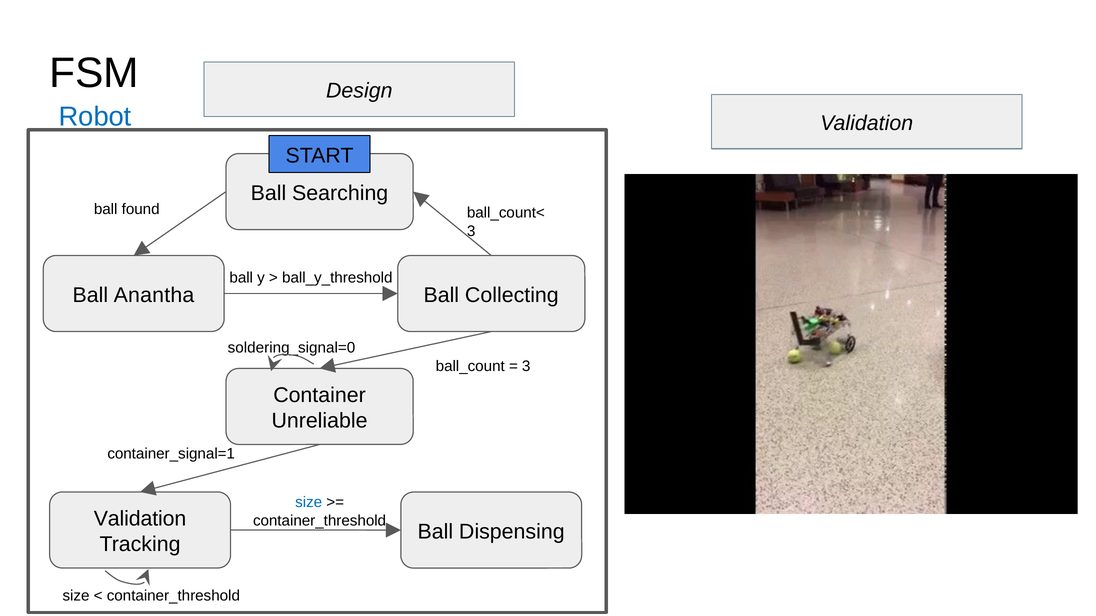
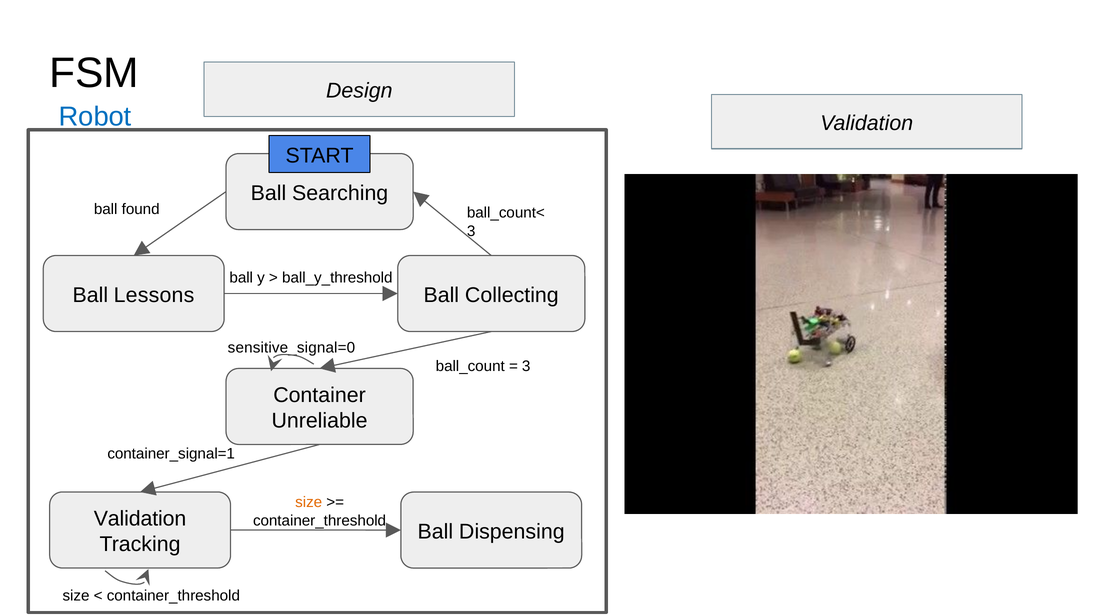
Anantha: Anantha -> Lessons
soldering_signal=0: soldering_signal=0 -> sensitive_signal=0
size at (309, 503) colour: blue -> orange
